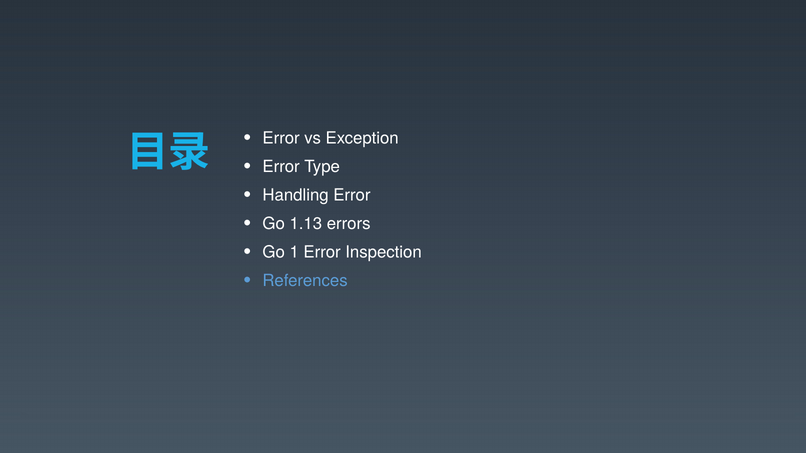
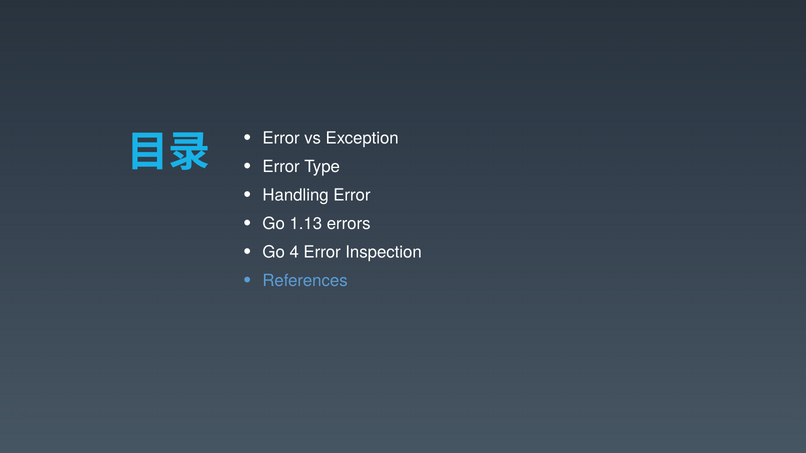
1: 1 -> 4
